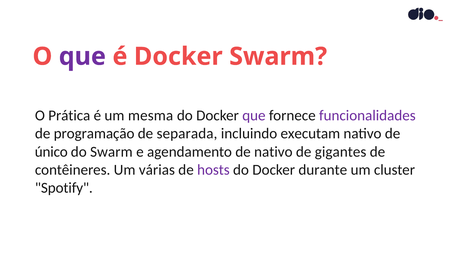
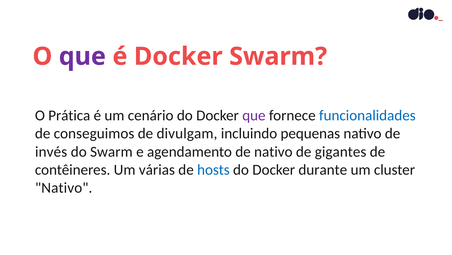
mesma: mesma -> cenário
funcionalidades colour: purple -> blue
programação: programação -> conseguimos
separada: separada -> divulgam
executam: executam -> pequenas
único: único -> invés
hosts colour: purple -> blue
Spotify at (64, 187): Spotify -> Nativo
